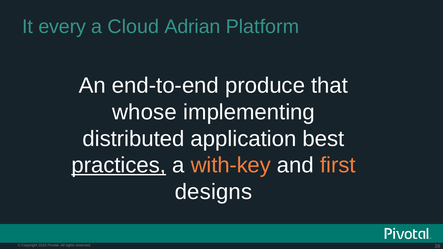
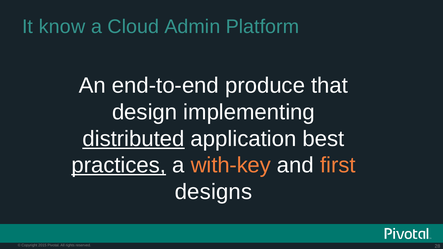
every: every -> know
Adrian: Adrian -> Admin
whose: whose -> design
distributed underline: none -> present
